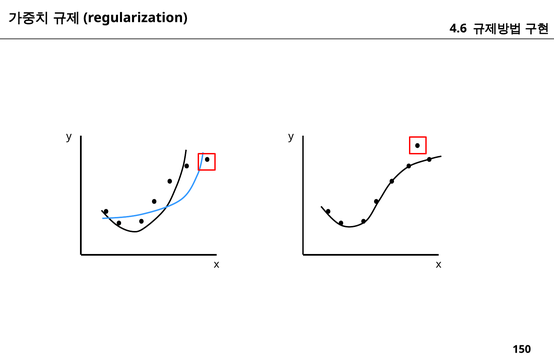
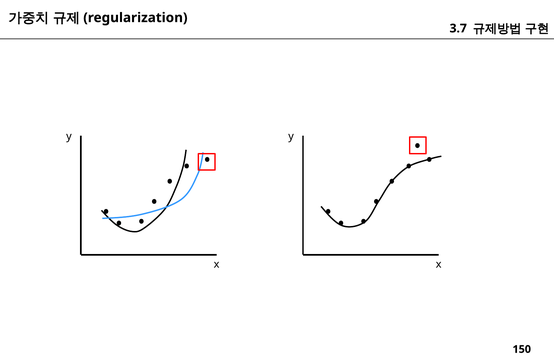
4.6: 4.6 -> 3.7
